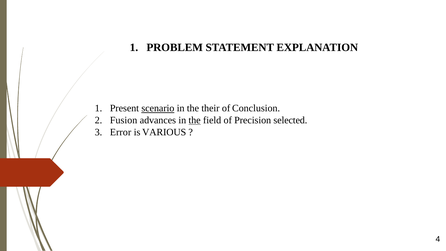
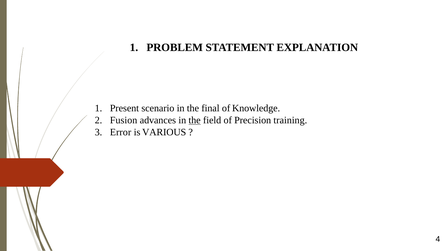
scenario underline: present -> none
their: their -> final
Conclusion: Conclusion -> Knowledge
selected: selected -> training
